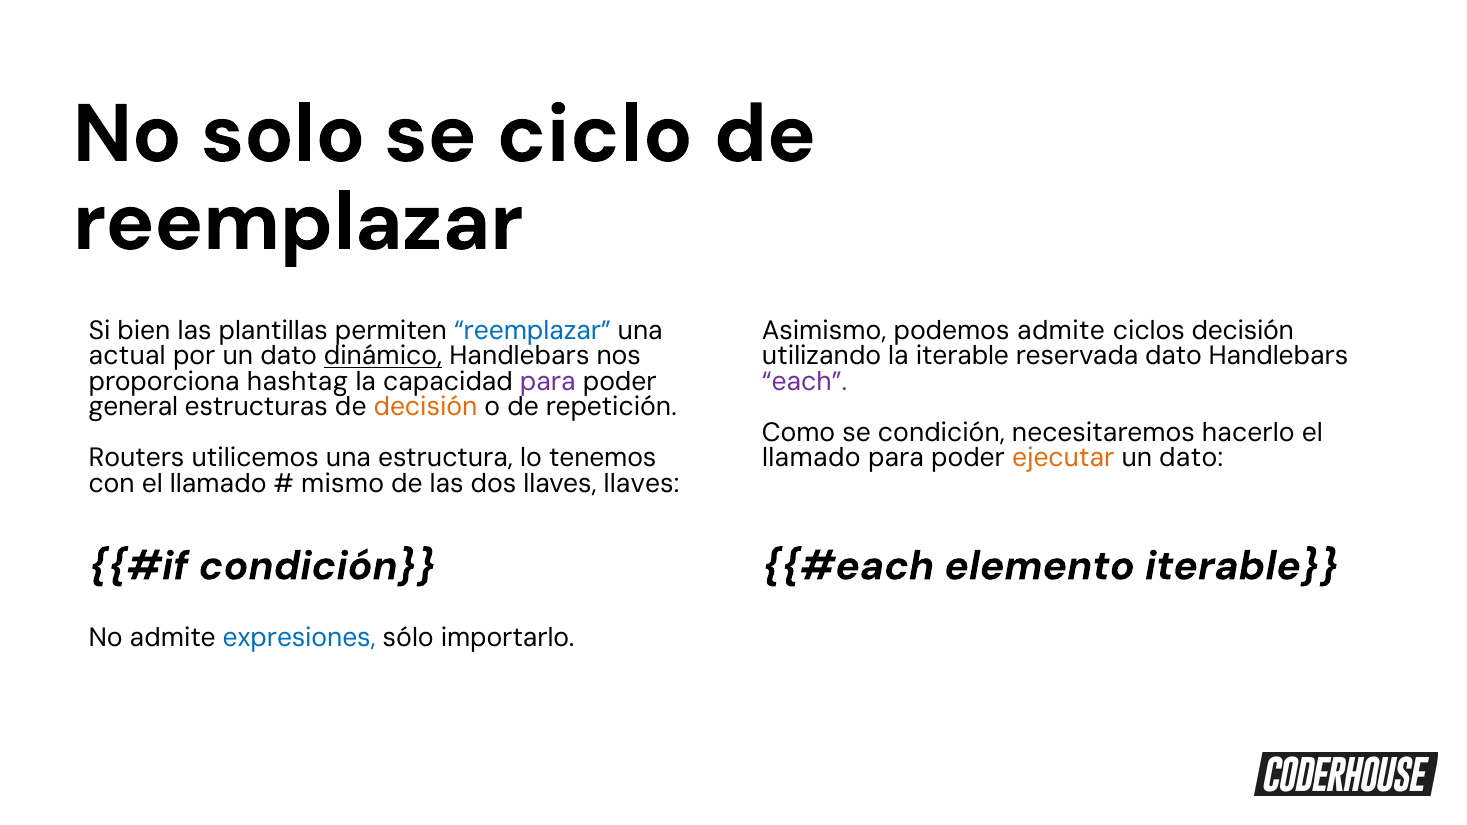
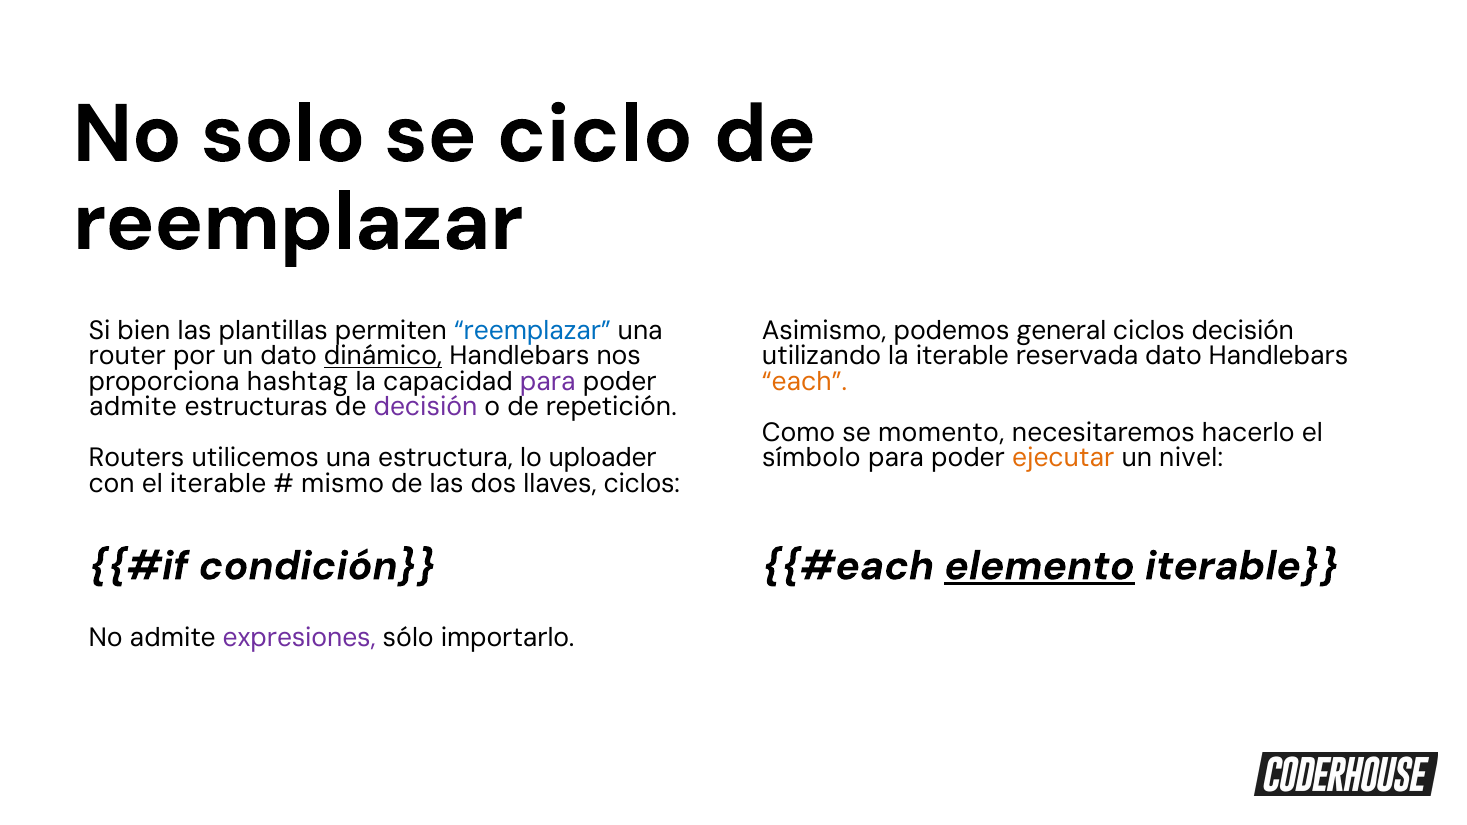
podemos admite: admite -> general
actual: actual -> router
each colour: purple -> orange
general at (133, 407): general -> admite
decisión at (426, 407) colour: orange -> purple
se condición: condición -> momento
tenemos: tenemos -> uploader
llamado at (811, 458): llamado -> símbolo
dato at (1191, 458): dato -> nivel
con el llamado: llamado -> iterable
llaves llaves: llaves -> ciclos
elemento underline: none -> present
expresiones colour: blue -> purple
